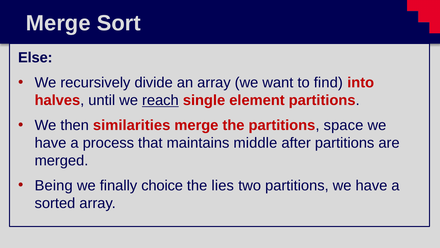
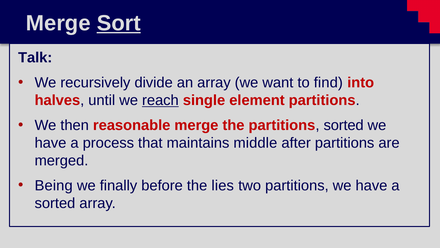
Sort underline: none -> present
Else: Else -> Talk
similarities: similarities -> reasonable
partitions space: space -> sorted
choice: choice -> before
